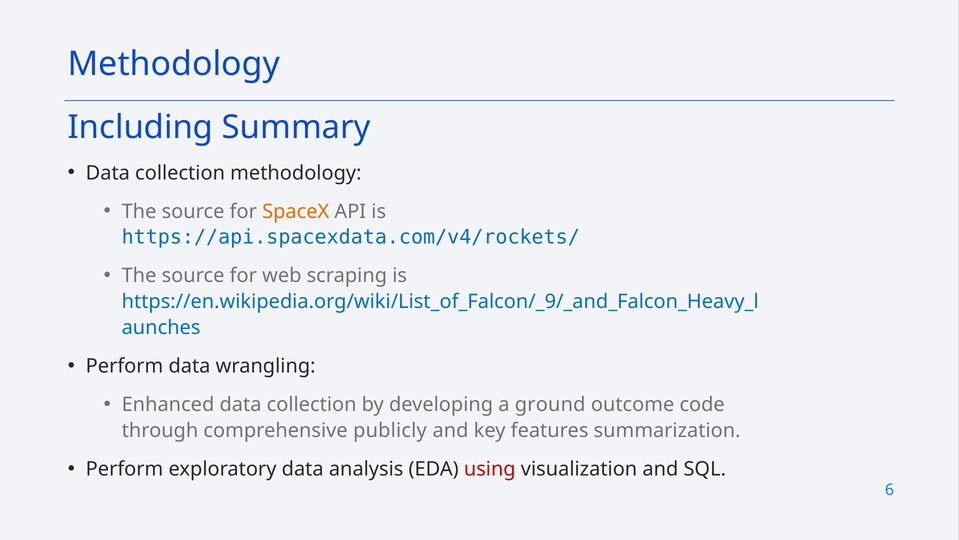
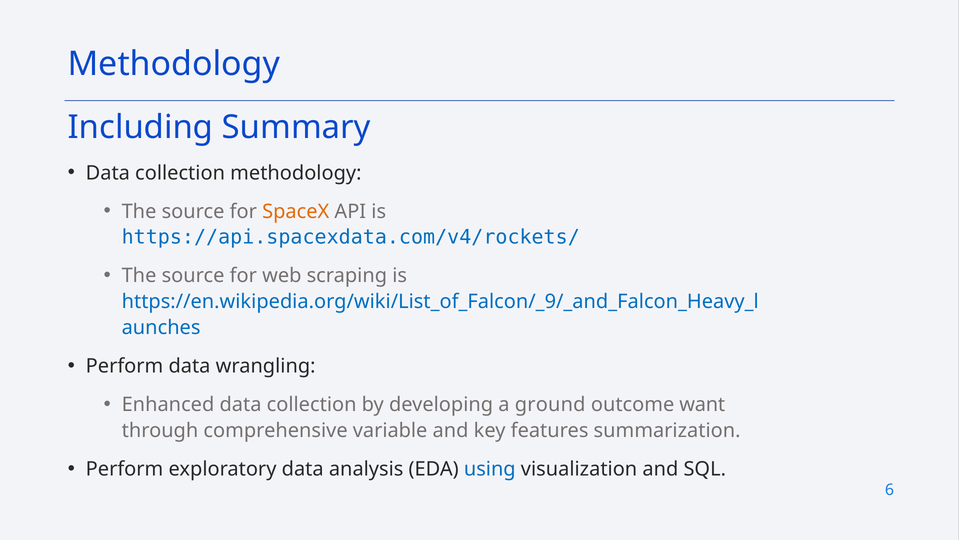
code: code -> want
publicly: publicly -> variable
using colour: red -> blue
